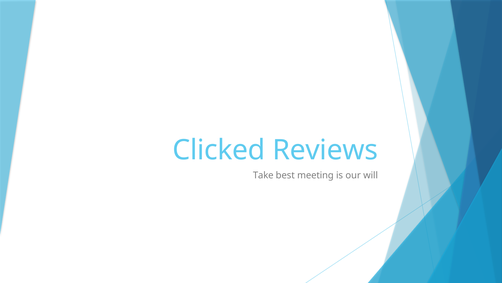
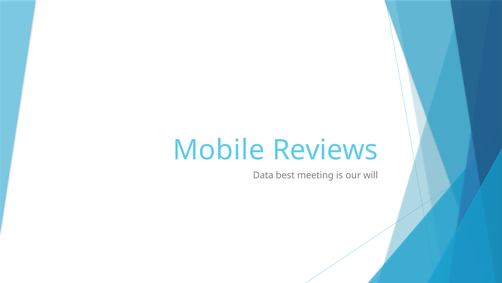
Clicked: Clicked -> Mobile
Take: Take -> Data
